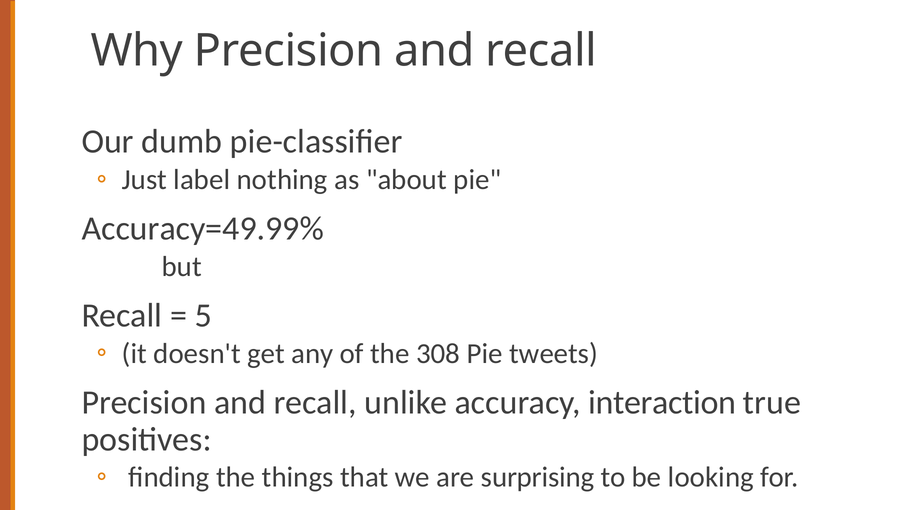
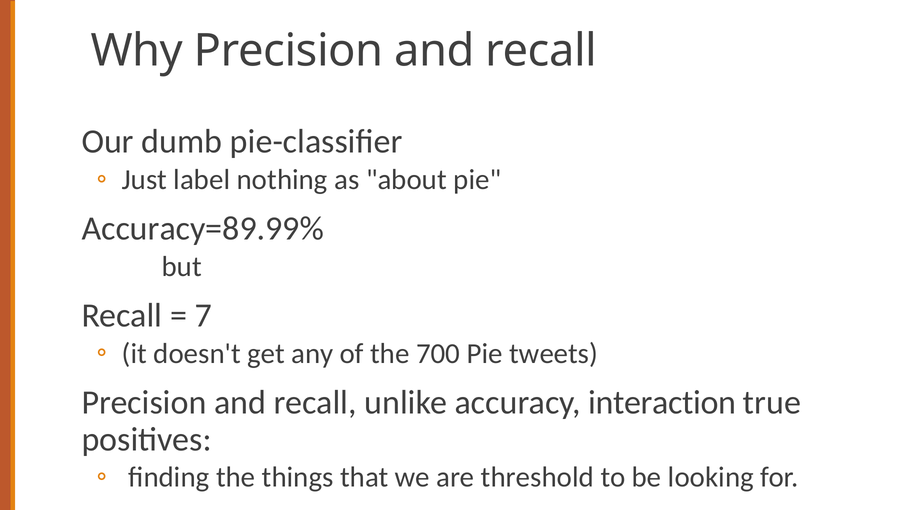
Accuracy=49.99%: Accuracy=49.99% -> Accuracy=89.99%
5: 5 -> 7
308: 308 -> 700
surprising: surprising -> threshold
